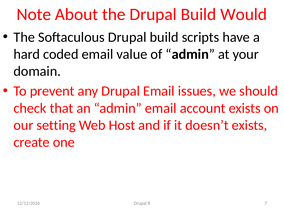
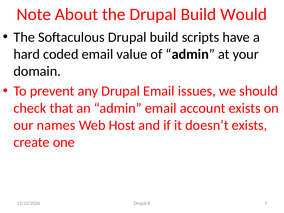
setting: setting -> names
